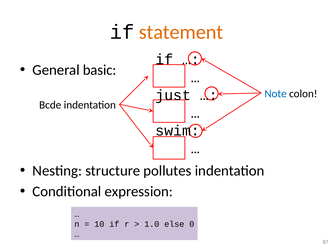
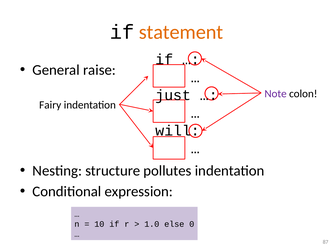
basic: basic -> raise
Note colour: blue -> purple
Bcde: Bcde -> Fairy
swim: swim -> will
